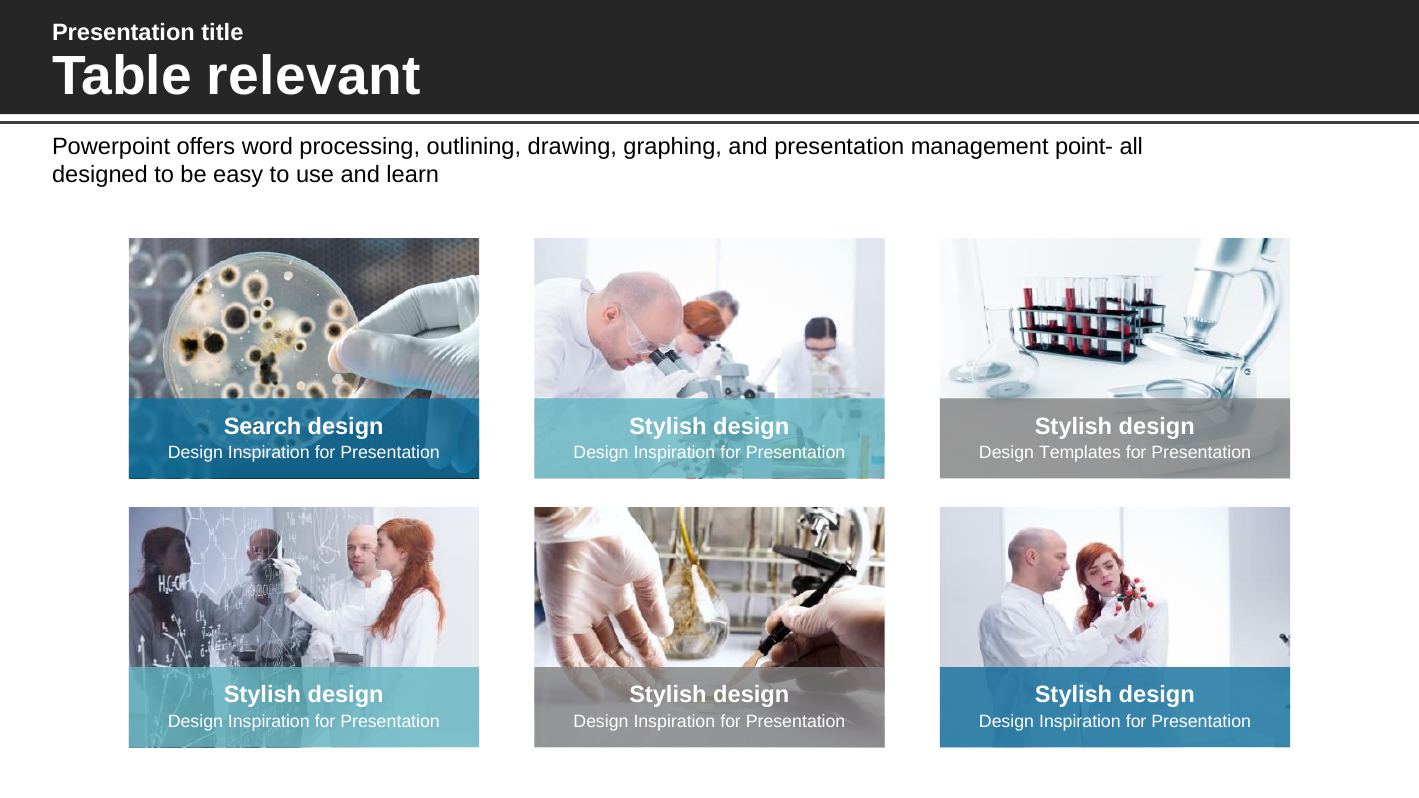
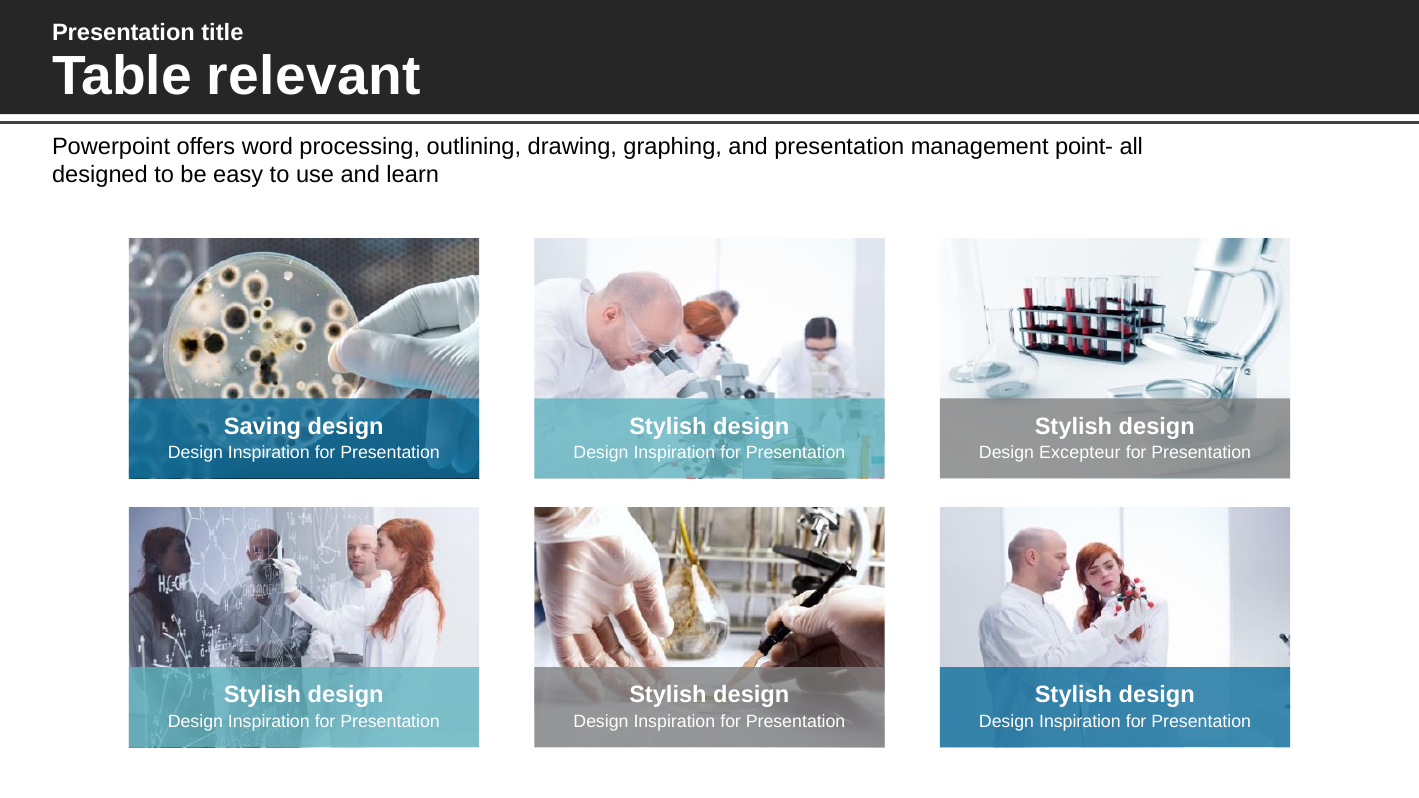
Search: Search -> Saving
Templates: Templates -> Excepteur
